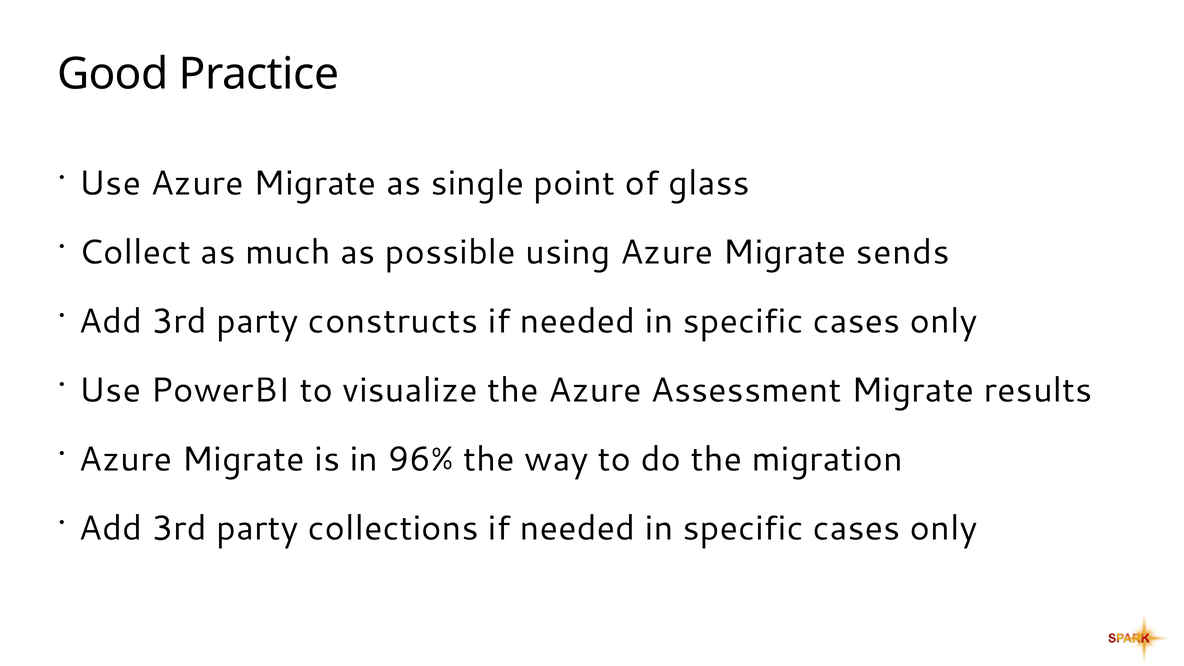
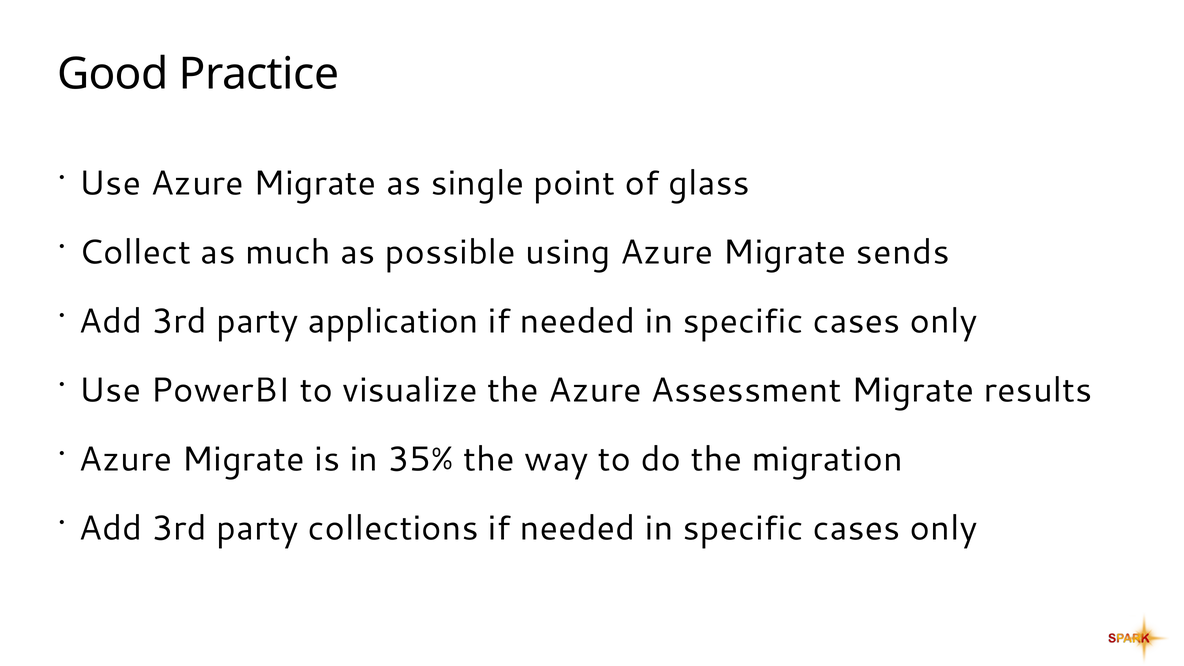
constructs: constructs -> application
96%: 96% -> 35%
